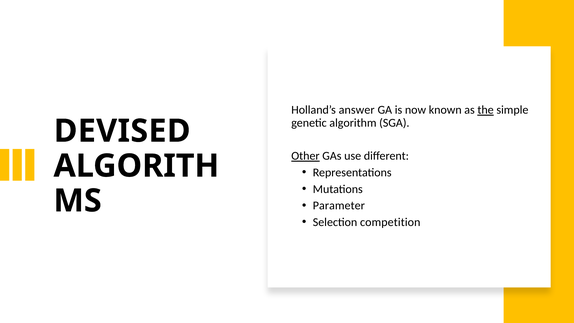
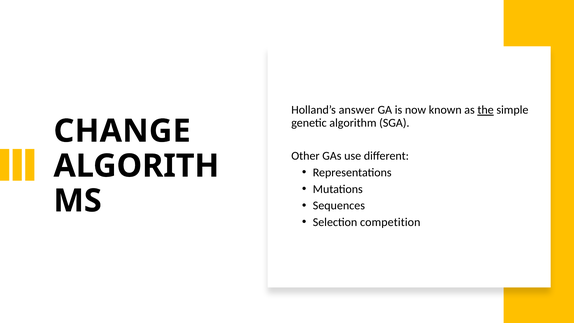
DEVISED: DEVISED -> CHANGE
Other underline: present -> none
Parameter: Parameter -> Sequences
